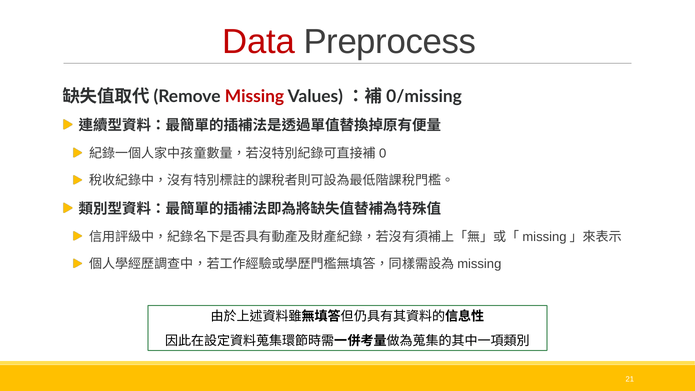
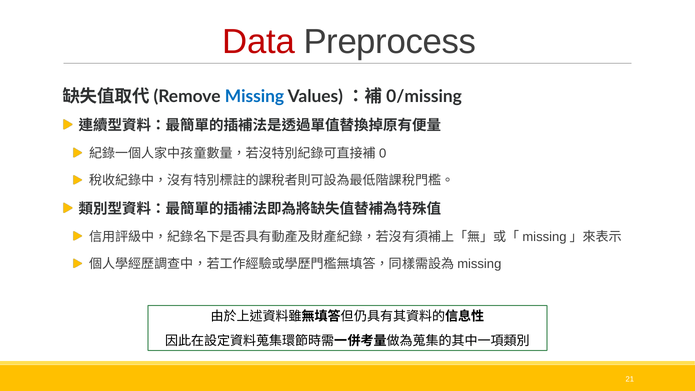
Missing colour: red -> blue
